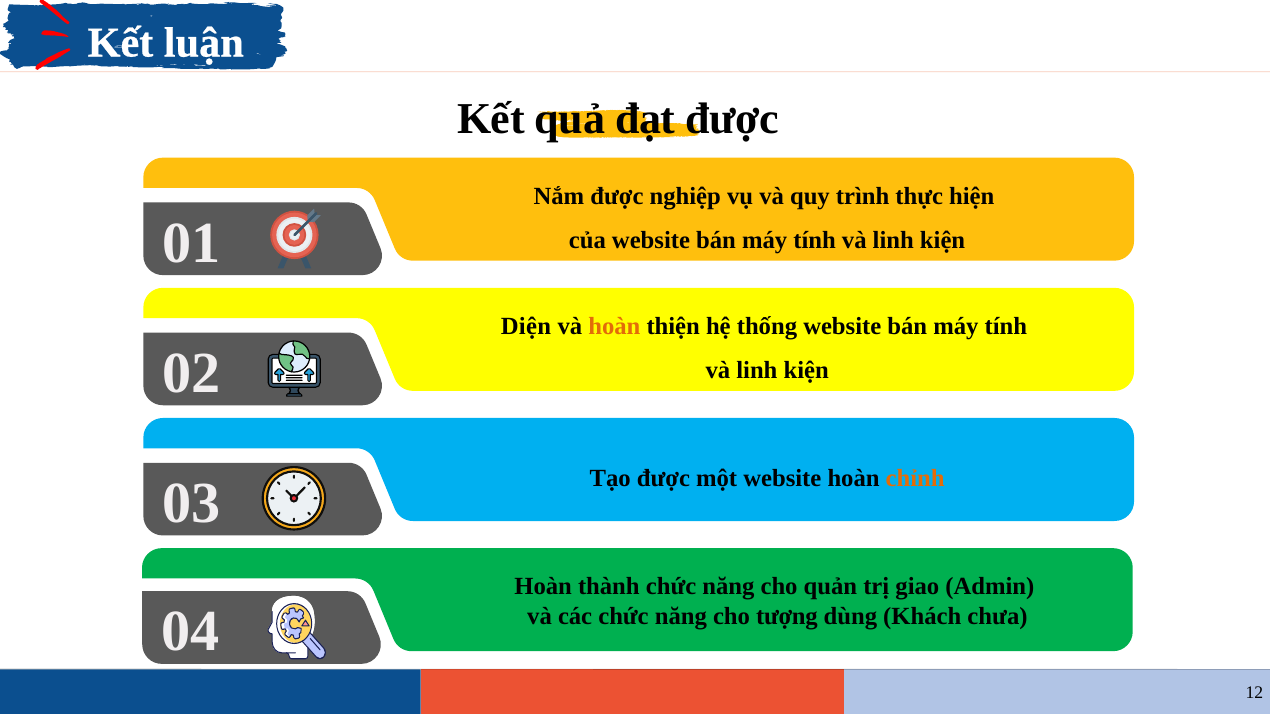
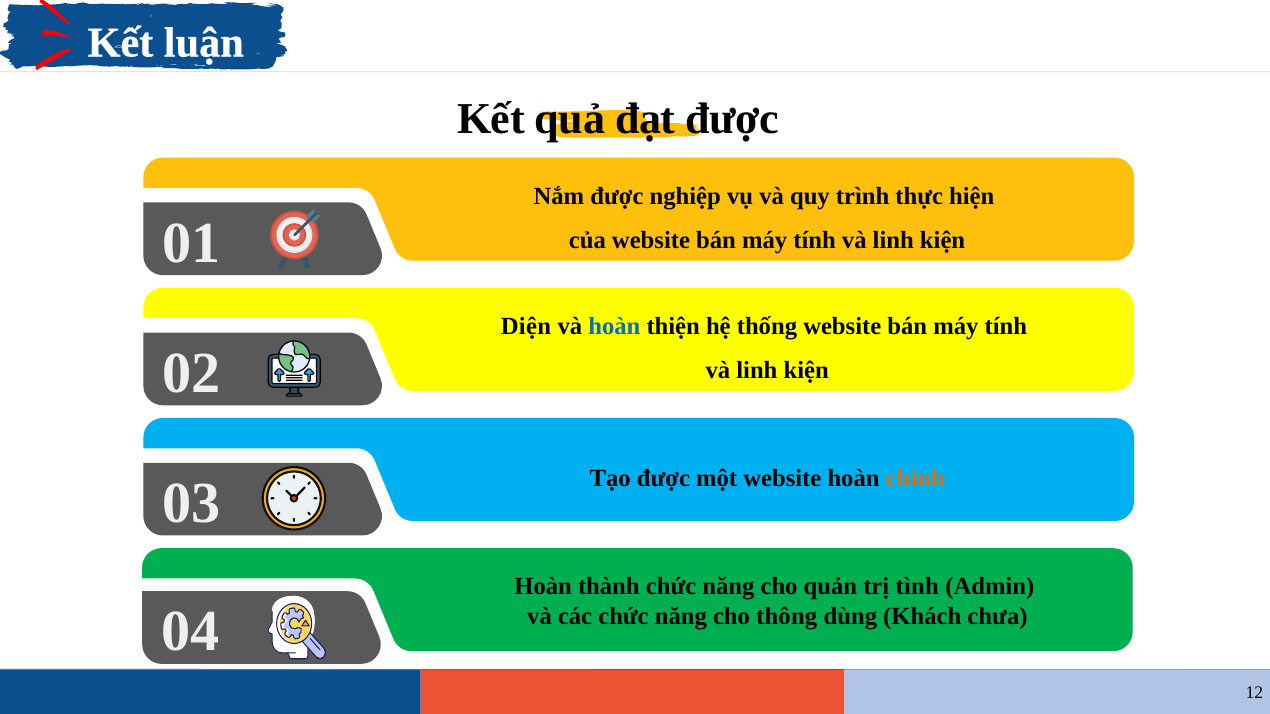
hoàn at (614, 326) colour: orange -> blue
giao: giao -> tình
tượng: tượng -> thông
